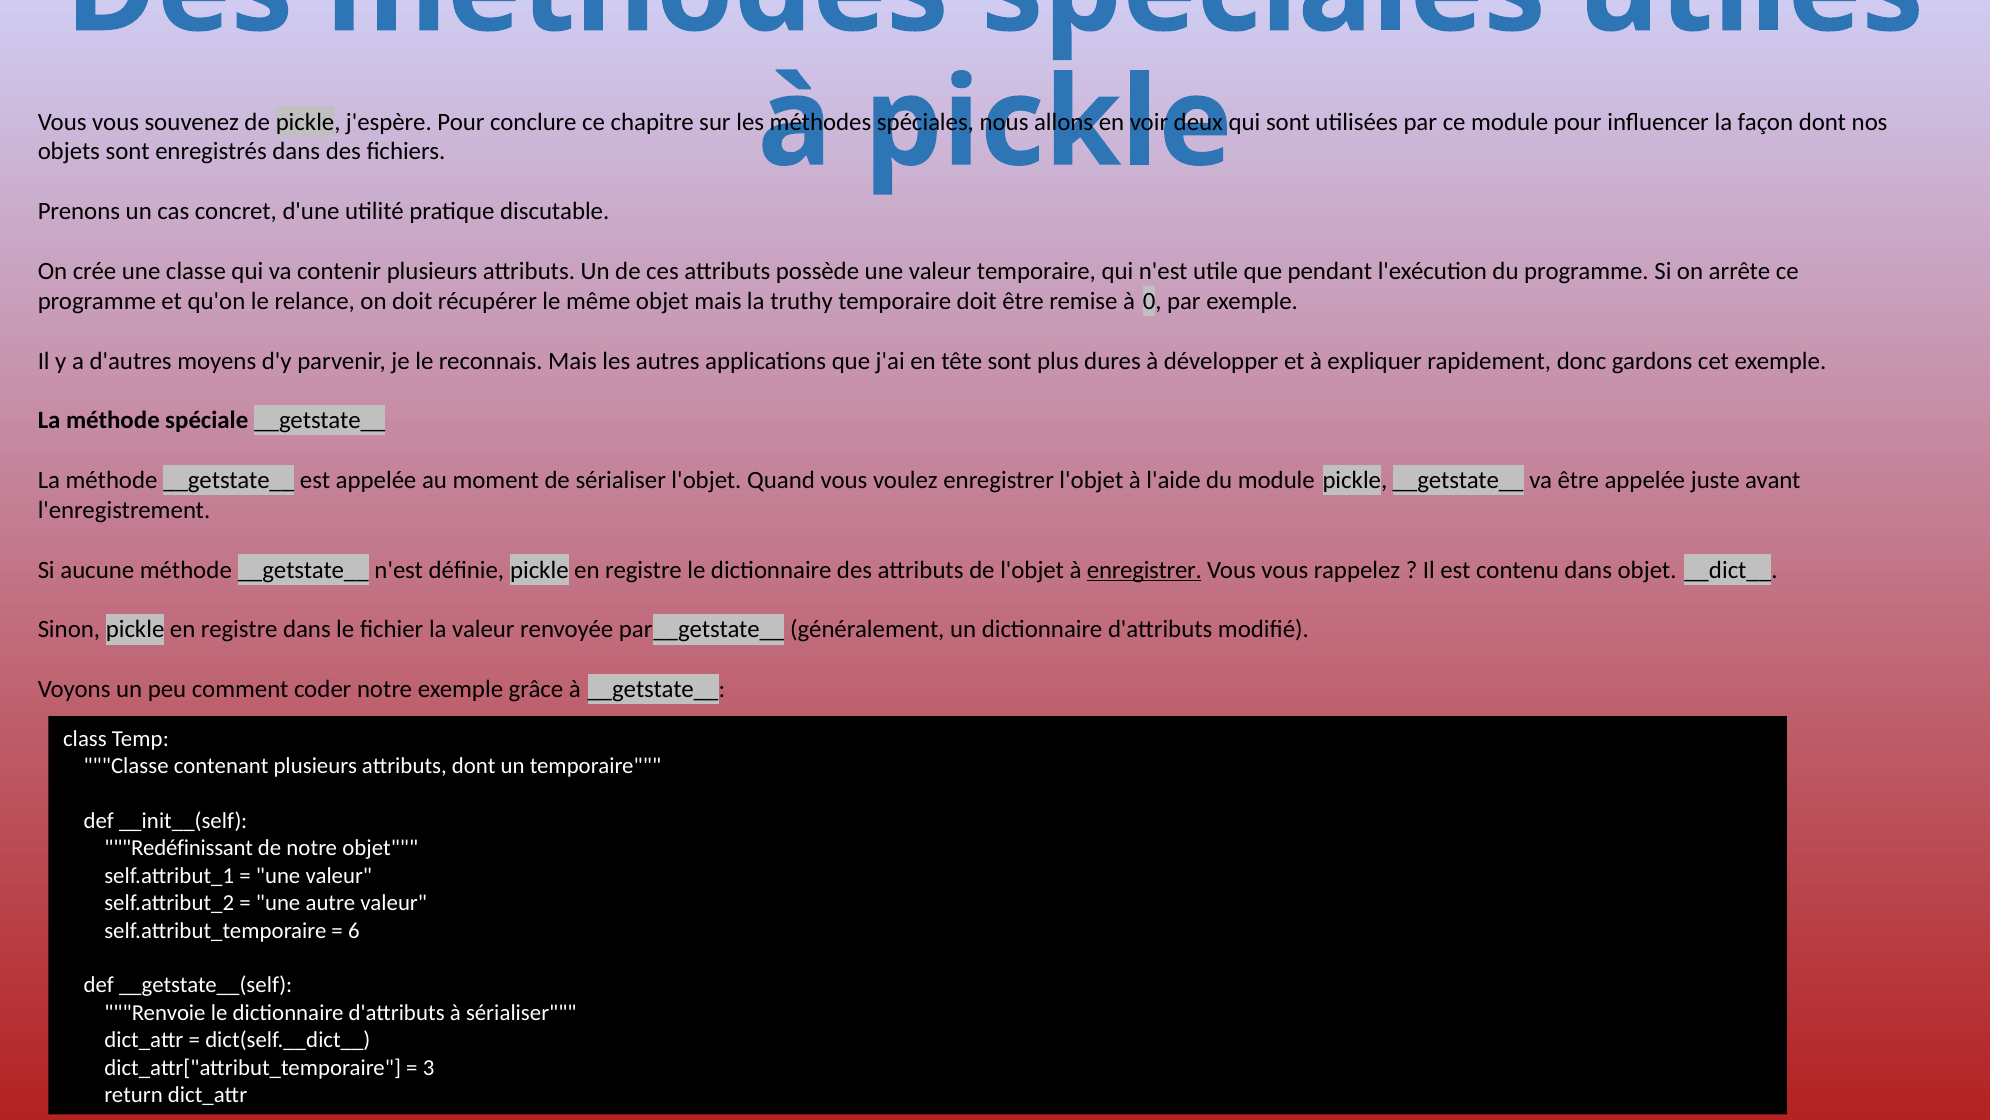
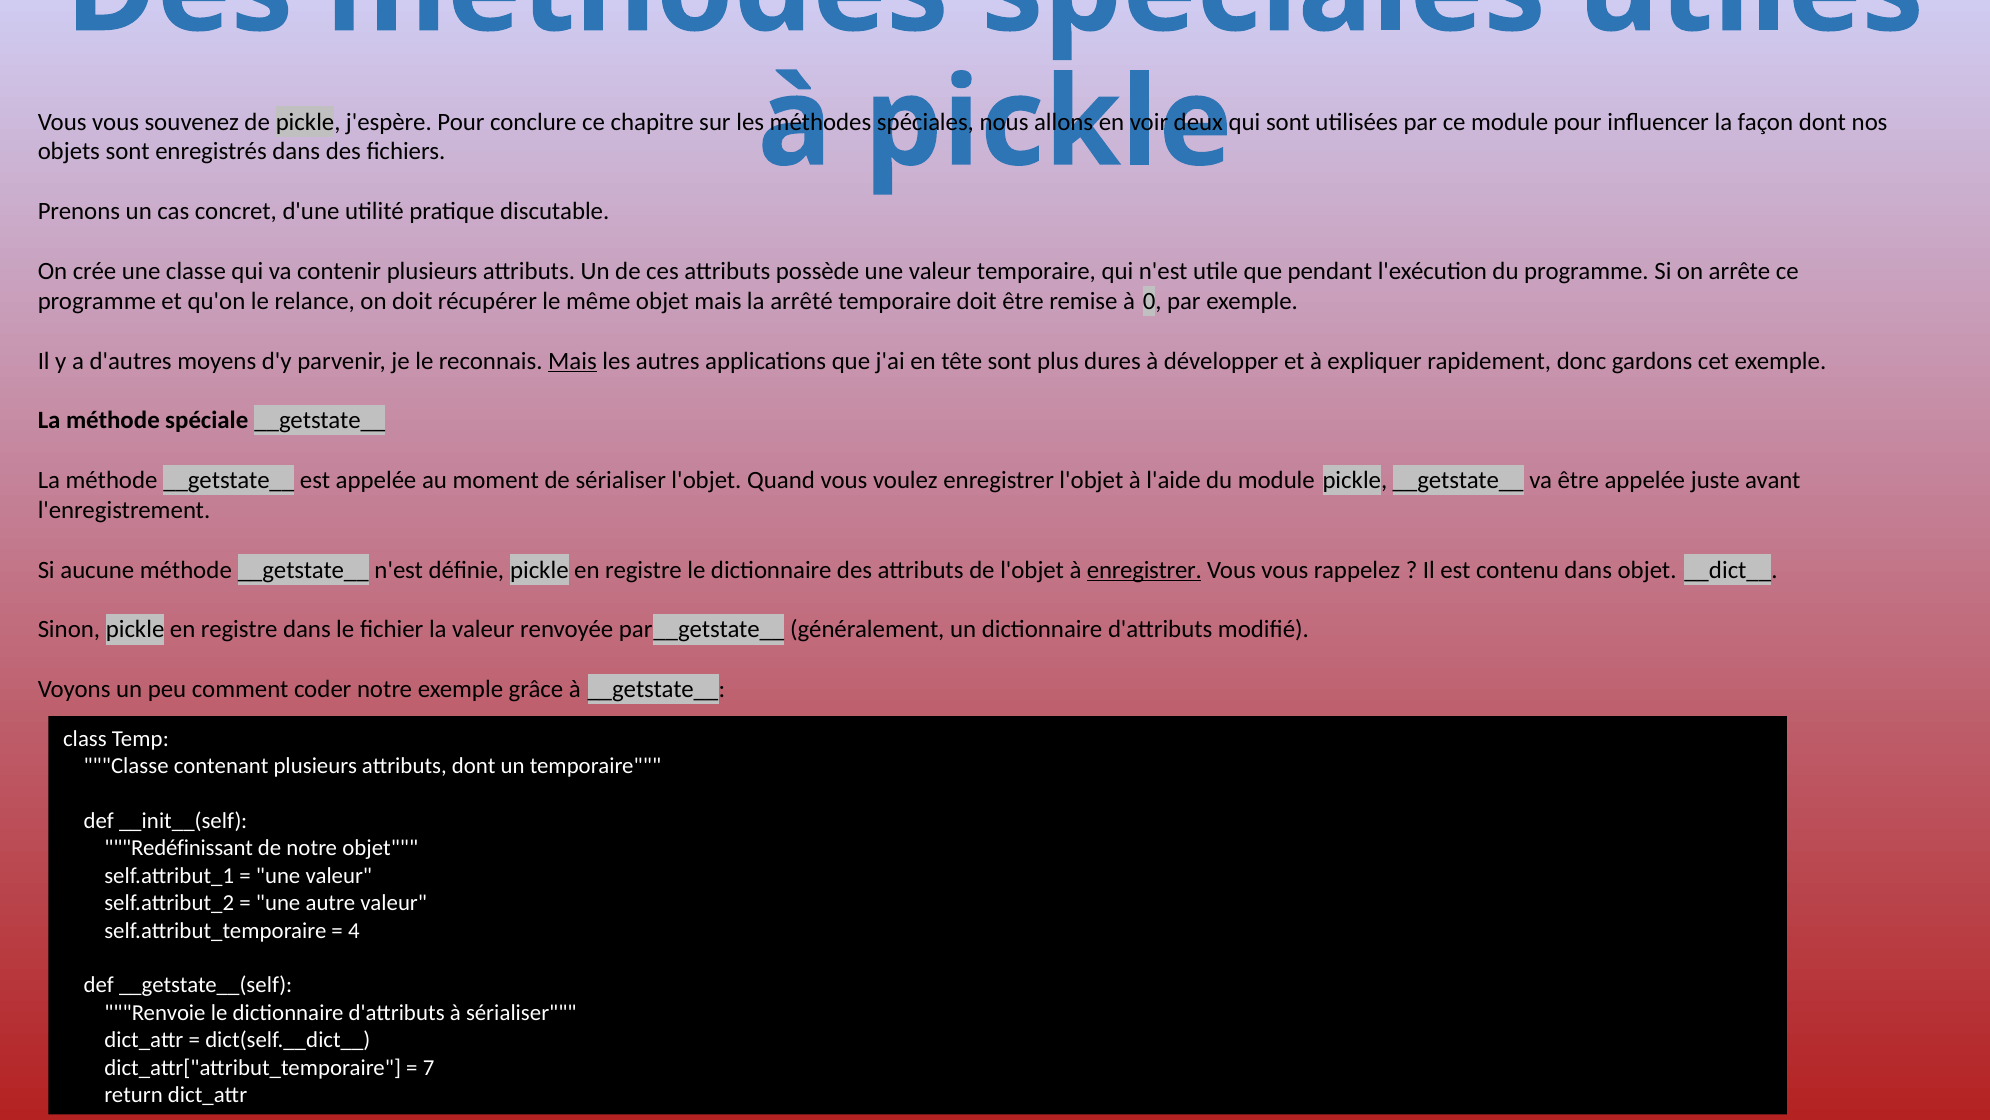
truthy: truthy -> arrêté
Mais at (573, 361) underline: none -> present
6: 6 -> 4
3: 3 -> 7
